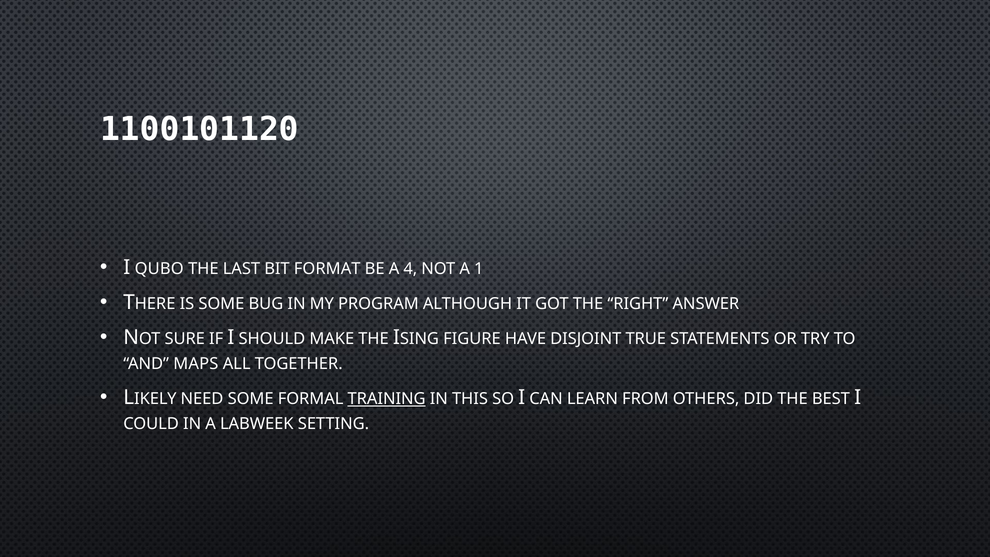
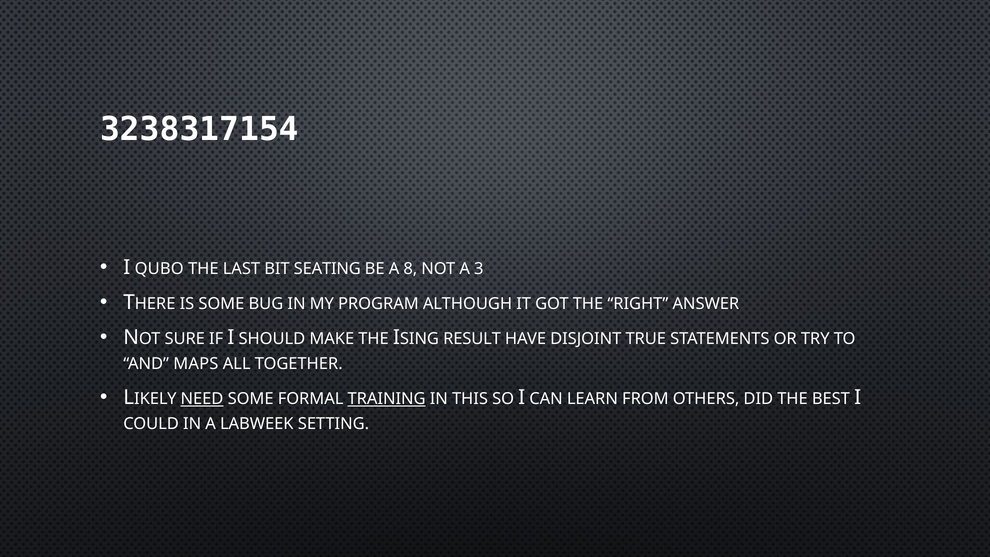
1100101120: 1100101120 -> 3238317154
FORMAT: FORMAT -> SEATING
4: 4 -> 8
1: 1 -> 3
FIGURE: FIGURE -> RESULT
NEED underline: none -> present
